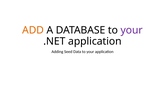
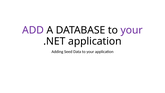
ADD colour: orange -> purple
